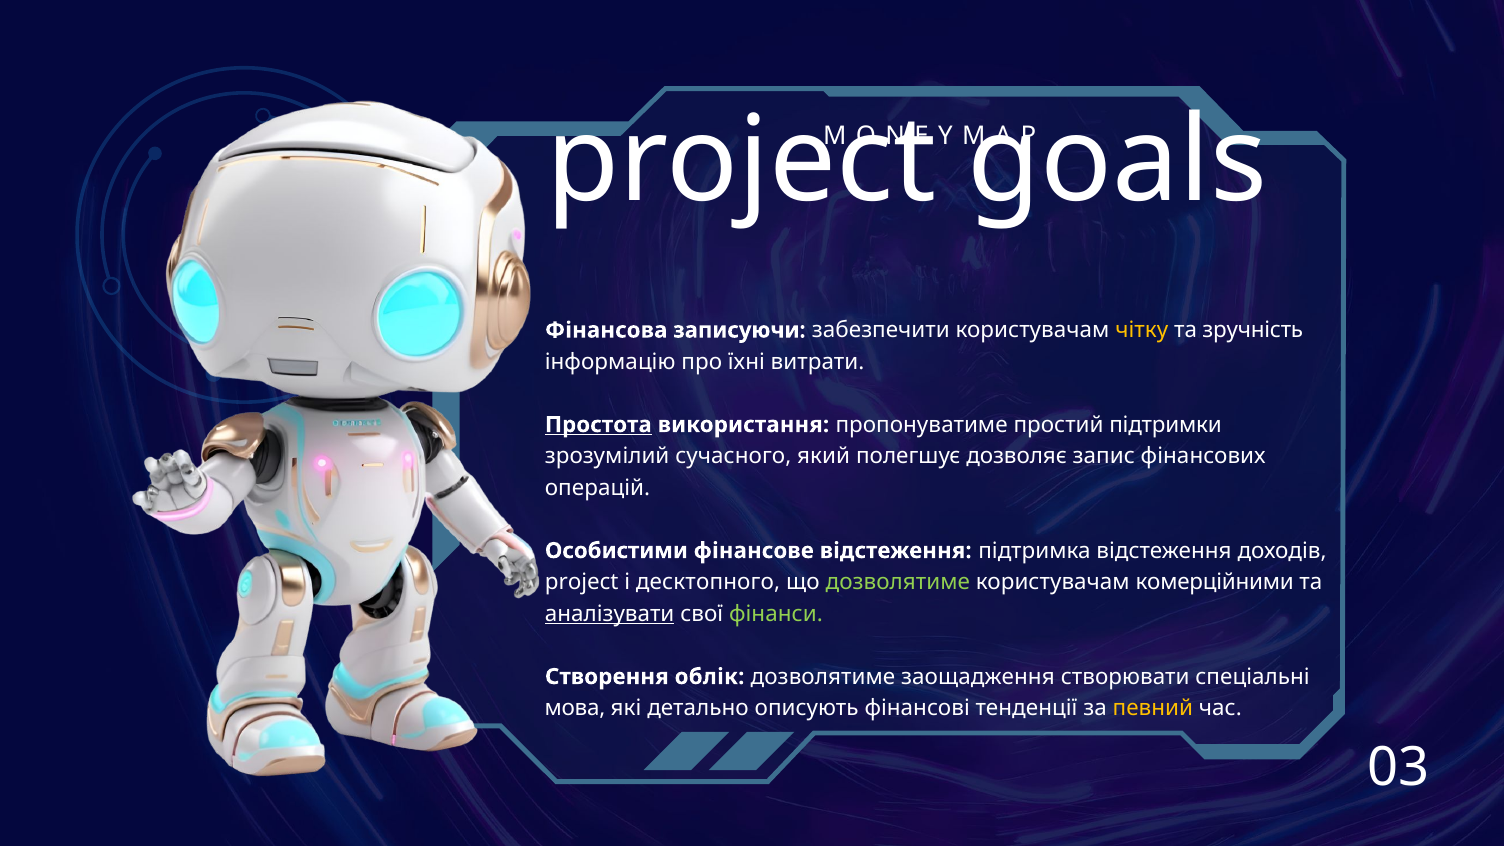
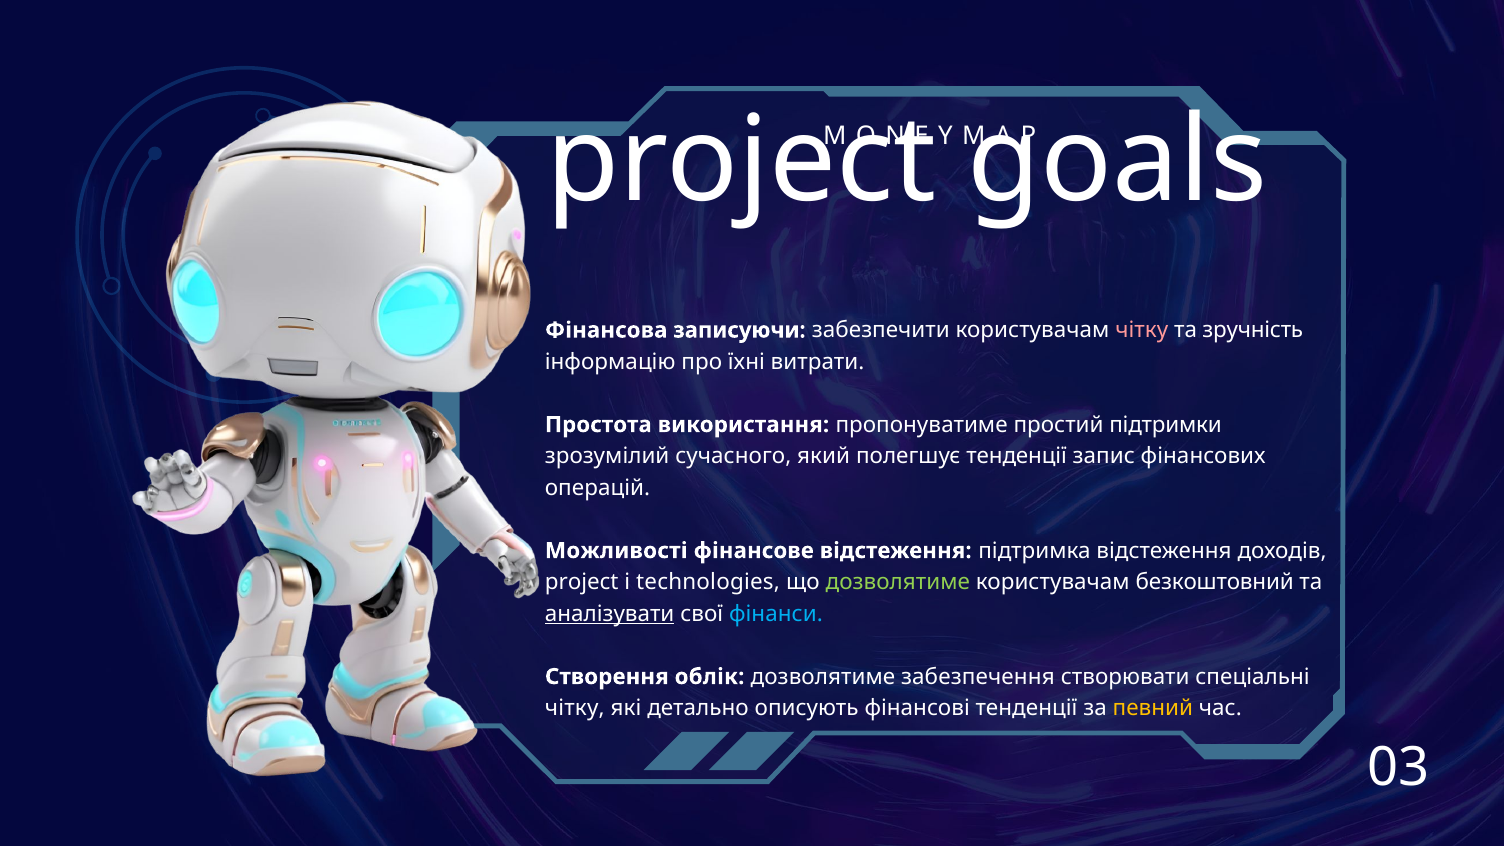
чітку at (1142, 330) colour: yellow -> pink
Простота underline: present -> none
полегшує дозволяє: дозволяє -> тенденції
Особистими: Особистими -> Можливості
десктопного: десктопного -> technologies
комерційними: комерційними -> безкоштовний
фінанси colour: light green -> light blue
заощадження: заощадження -> забезпечення
мова at (575, 708): мова -> чітку
